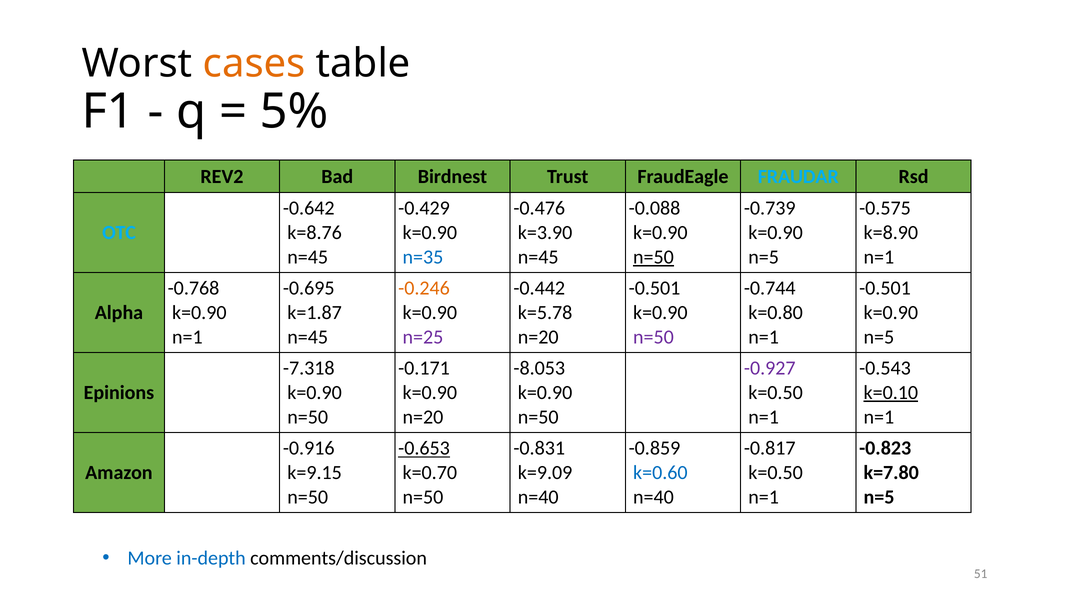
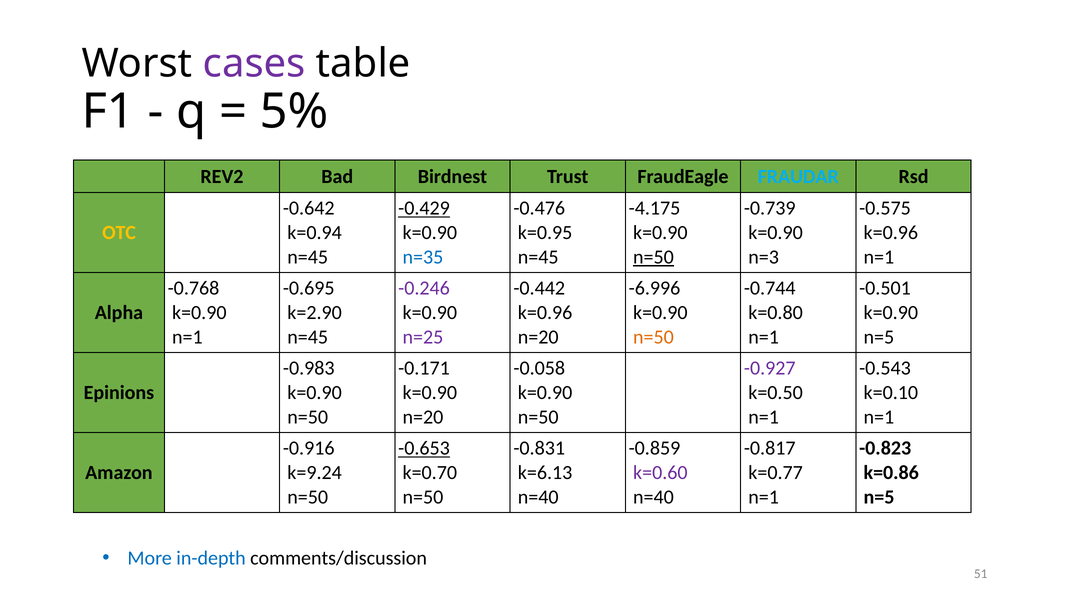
cases colour: orange -> purple
-0.429 underline: none -> present
-0.088: -0.088 -> -4.175
OTC colour: light blue -> yellow
k=8.76: k=8.76 -> k=0.94
k=3.90: k=3.90 -> k=0.95
k=8.90 at (891, 233): k=8.90 -> k=0.96
n=5 at (764, 257): n=5 -> n=3
-0.246 colour: orange -> purple
-0.501 at (655, 288): -0.501 -> -6.996
k=1.87: k=1.87 -> k=2.90
k=5.78 at (545, 313): k=5.78 -> k=0.96
n=50 at (653, 337) colour: purple -> orange
-7.318: -7.318 -> -0.983
-8.053: -8.053 -> -0.058
k=0.10 underline: present -> none
k=9.15: k=9.15 -> k=9.24
k=9.09: k=9.09 -> k=6.13
k=0.60 colour: blue -> purple
k=0.50 at (776, 473): k=0.50 -> k=0.77
k=7.80: k=7.80 -> k=0.86
